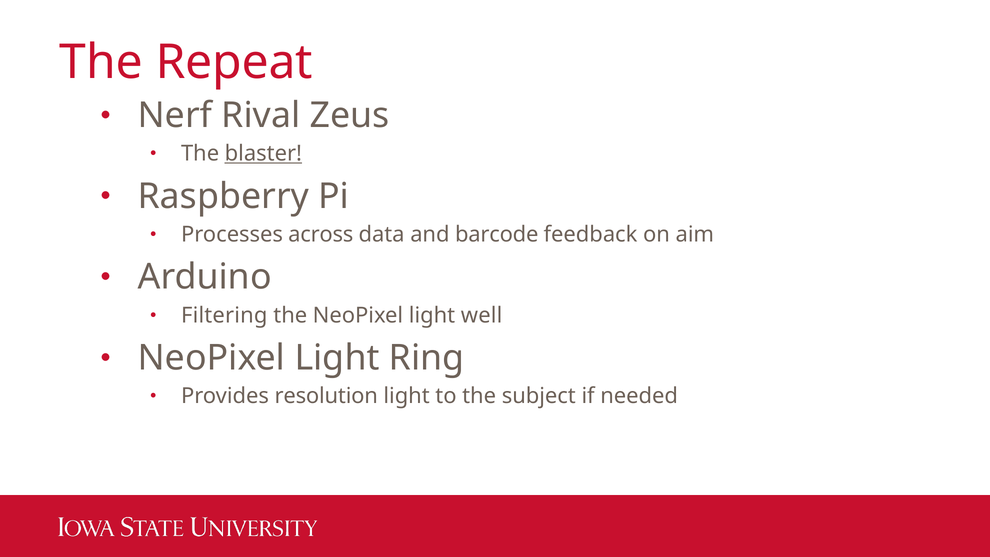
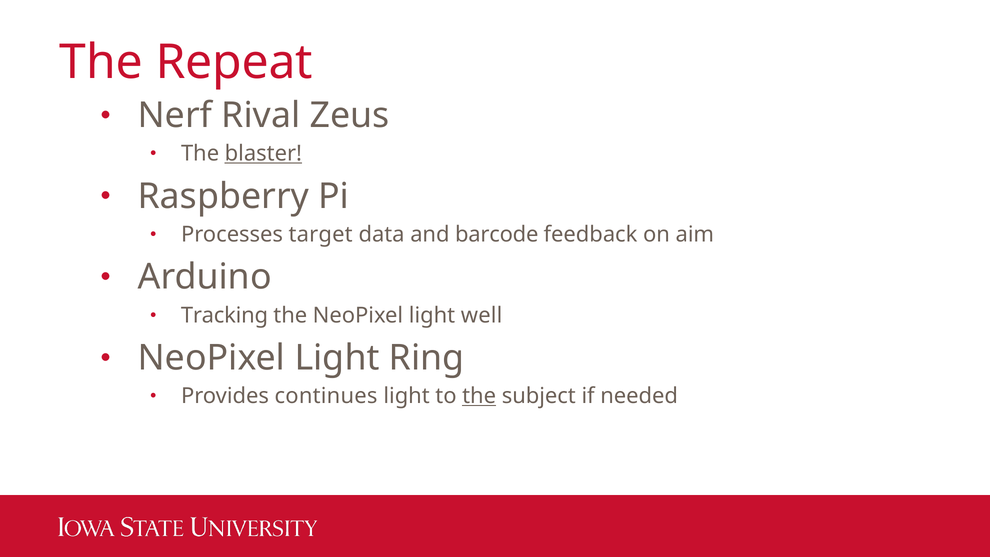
across: across -> target
Filtering: Filtering -> Tracking
resolution: resolution -> continues
the at (479, 396) underline: none -> present
